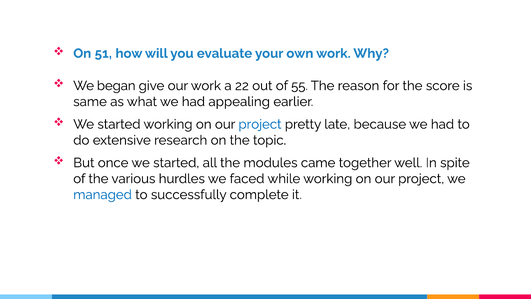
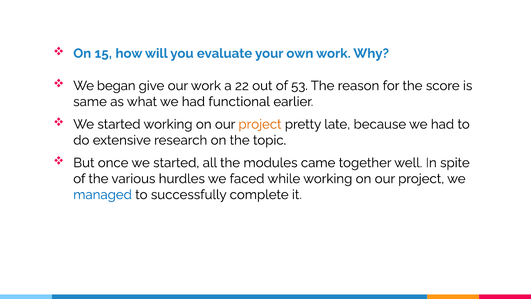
51: 51 -> 15
55: 55 -> 53
appealing: appealing -> functional
project at (260, 124) colour: blue -> orange
